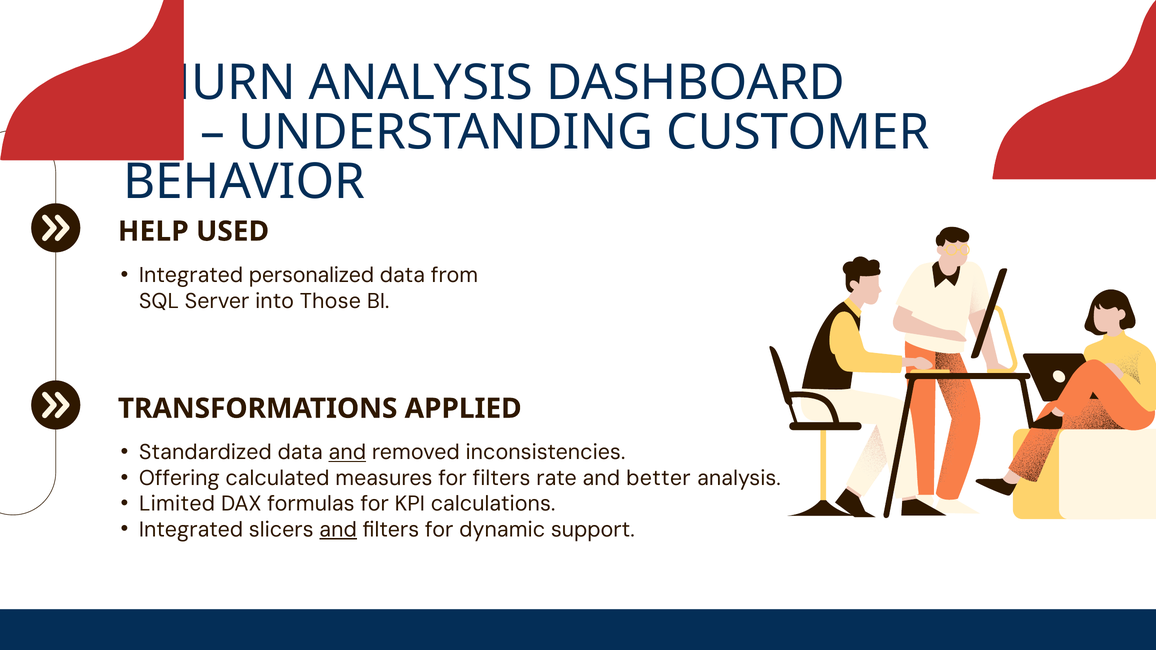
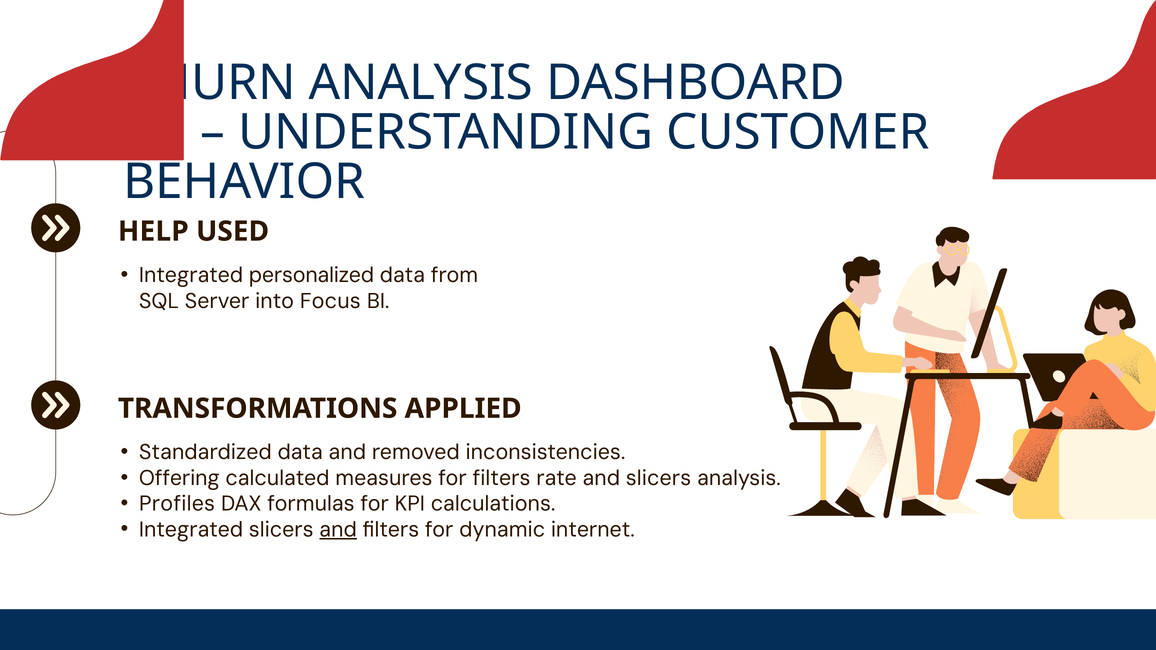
Those: Those -> Focus
and at (347, 453) underline: present -> none
and better: better -> slicers
Limited: Limited -> Profiles
support: support -> internet
